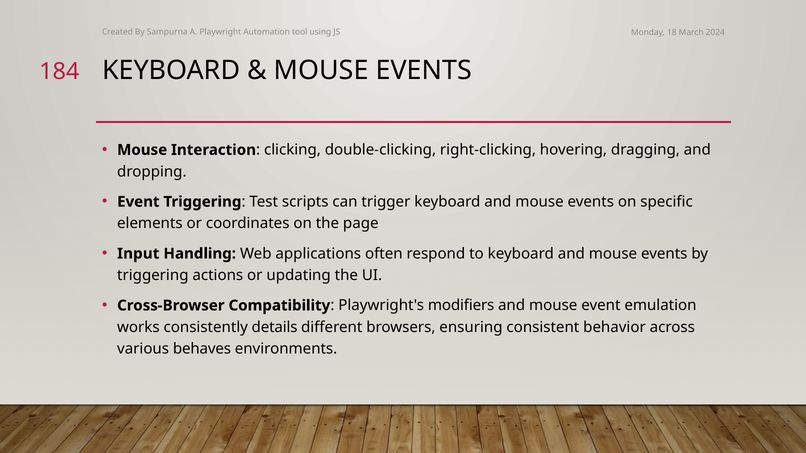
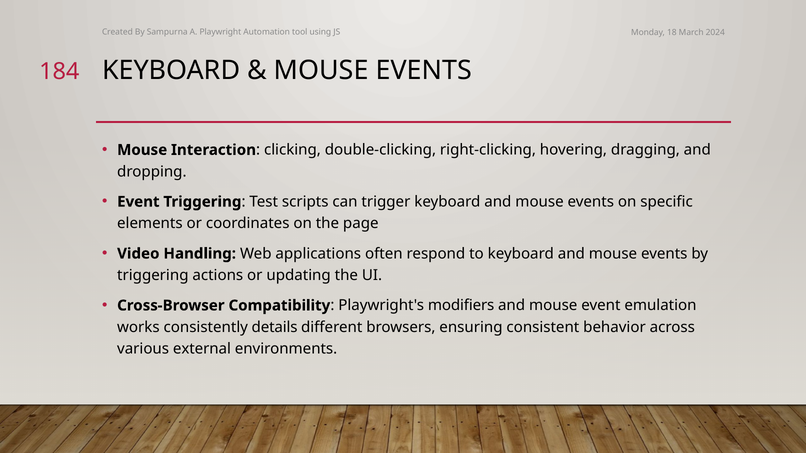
Input: Input -> Video
behaves: behaves -> external
